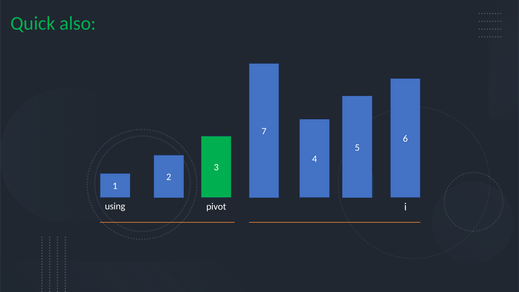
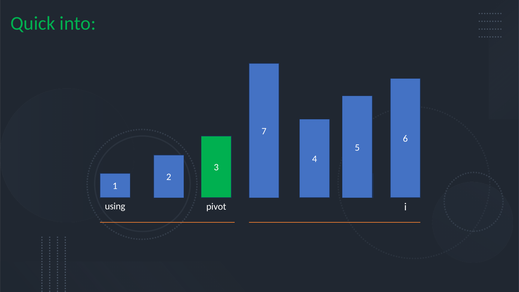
also: also -> into
